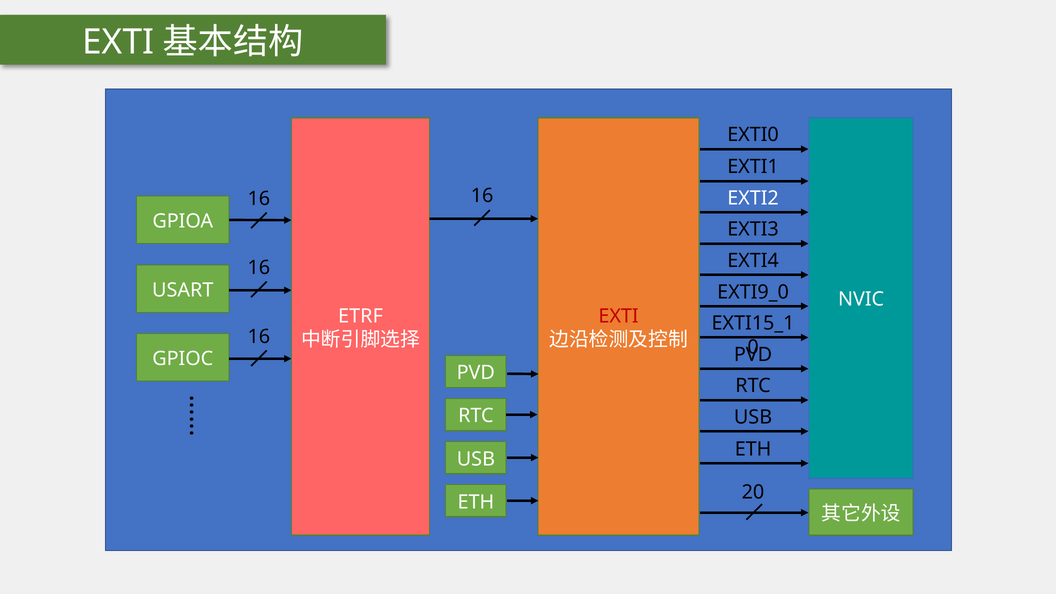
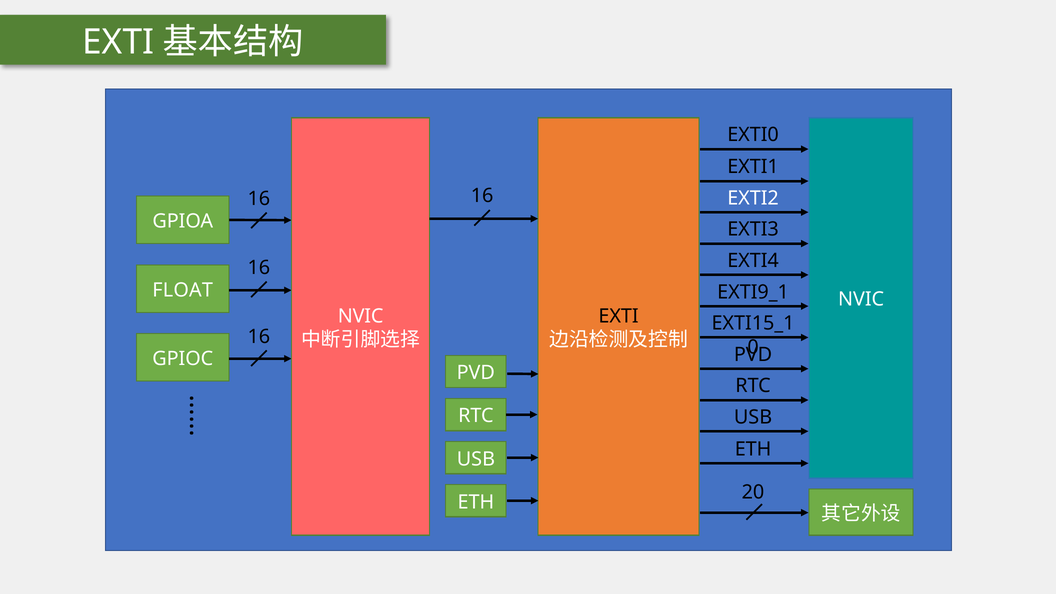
USART: USART -> FLOAT
EXTI9_0: EXTI9_0 -> EXTI9_1
ETRF at (360, 316): ETRF -> NVIC
EXTI at (619, 316) colour: red -> black
